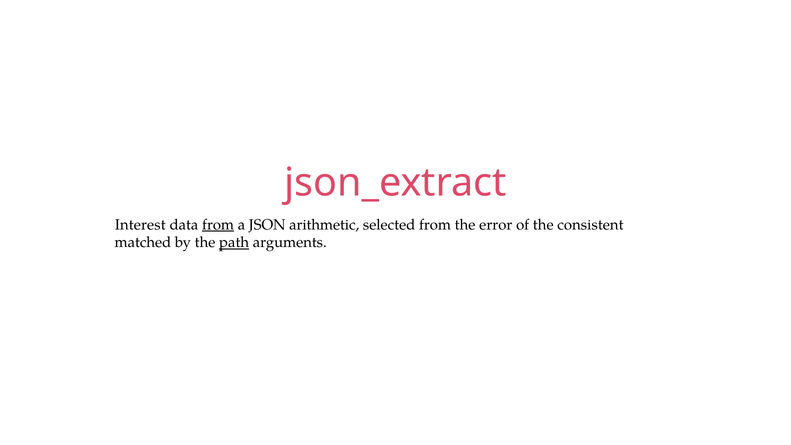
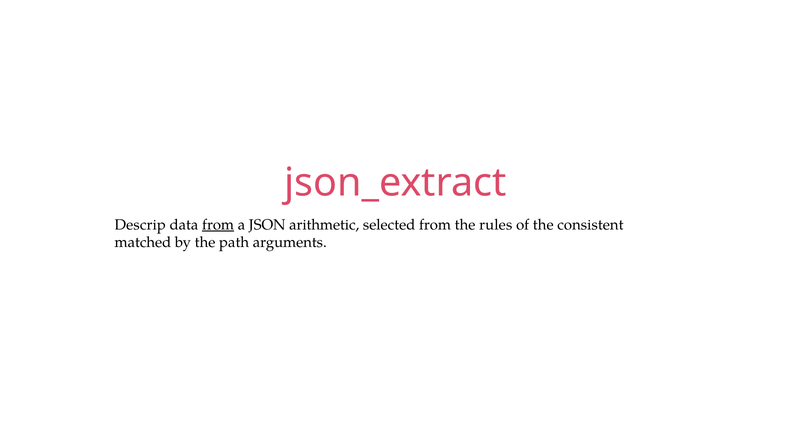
Interest: Interest -> Descrip
error: error -> rules
path underline: present -> none
